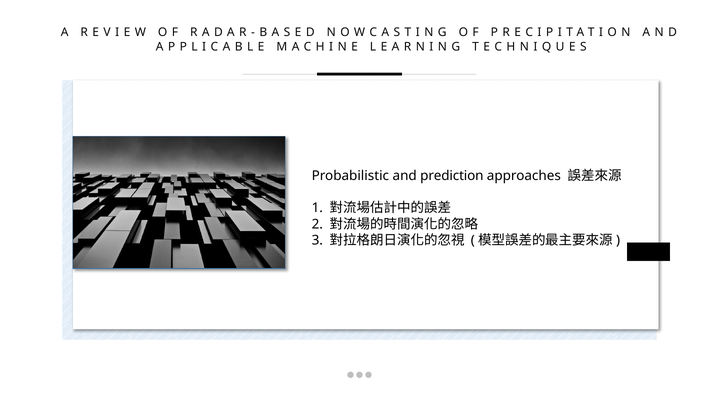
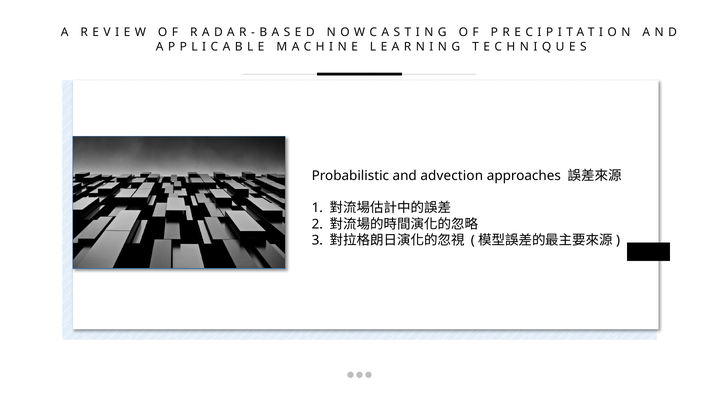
prediction: prediction -> advection
